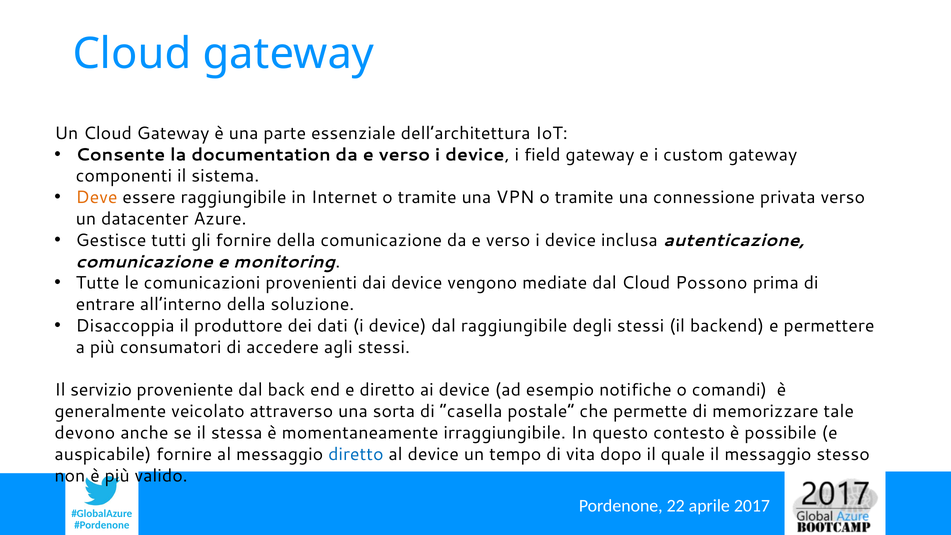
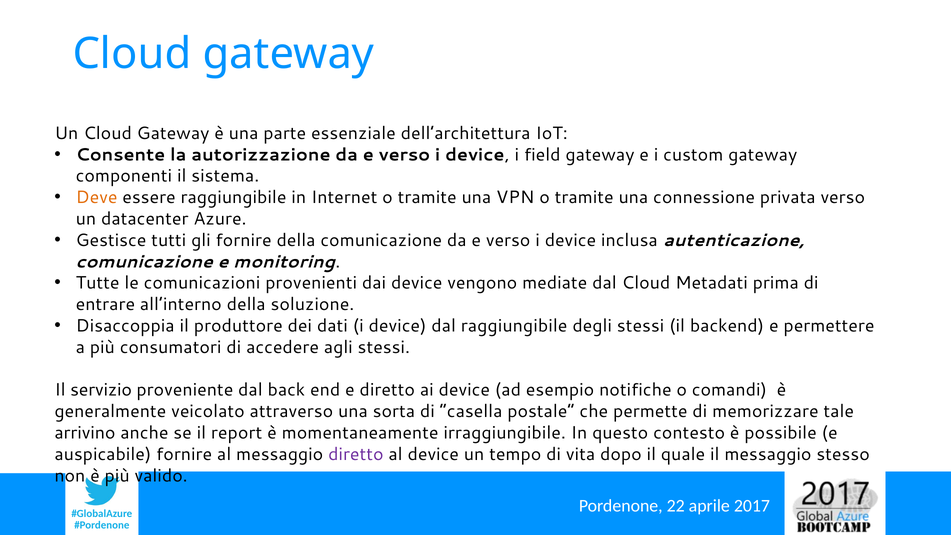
documentation: documentation -> autorizzazione
Possono: Possono -> Metadati
devono: devono -> arrivino
stessa: stessa -> report
diretto at (356, 454) colour: blue -> purple
